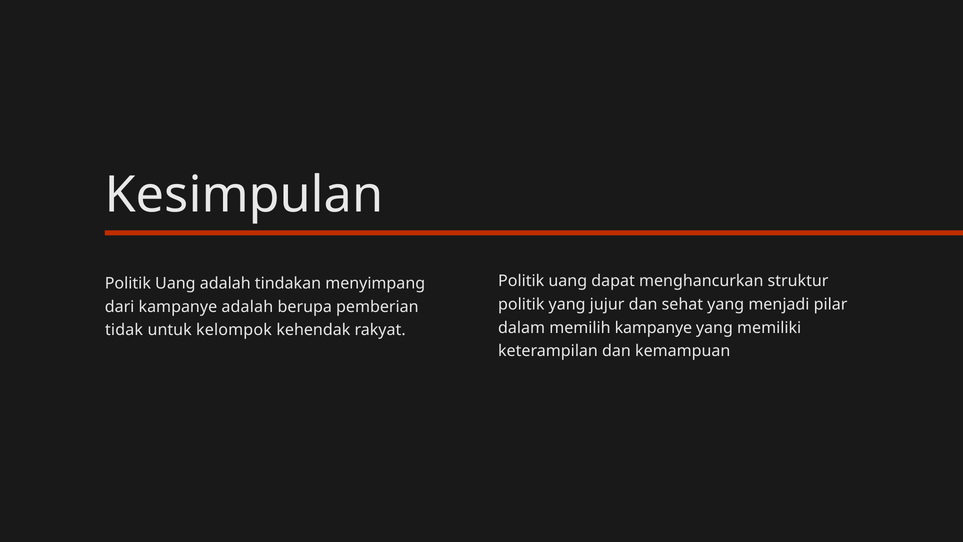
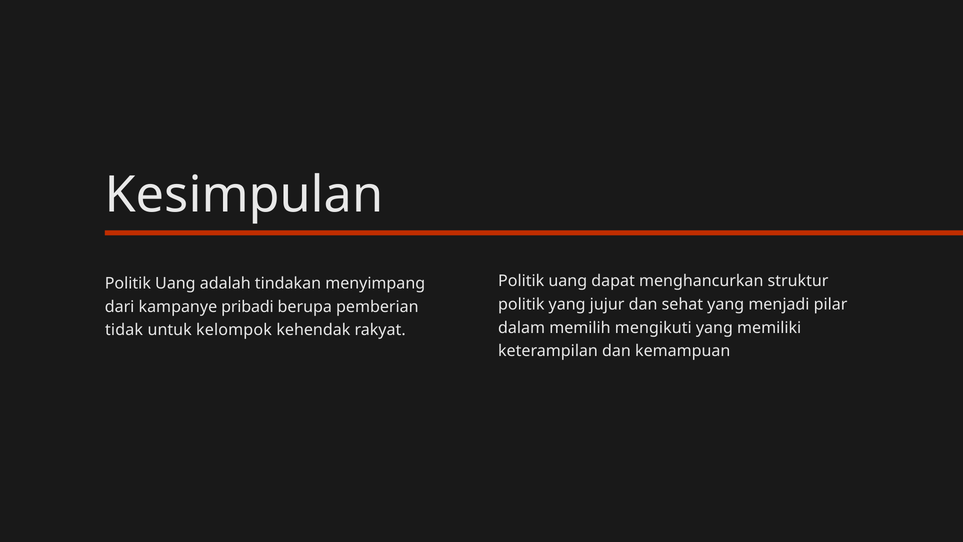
kampanye adalah: adalah -> pribadi
memilih kampanye: kampanye -> mengikuti
